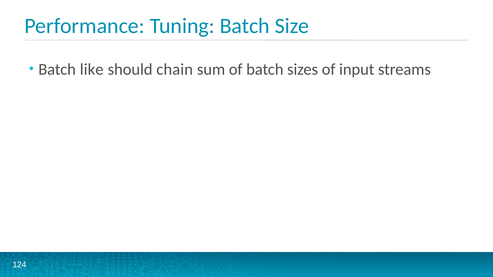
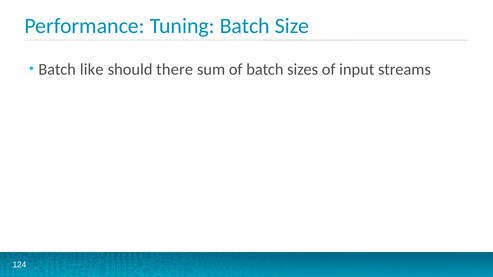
chain: chain -> there
